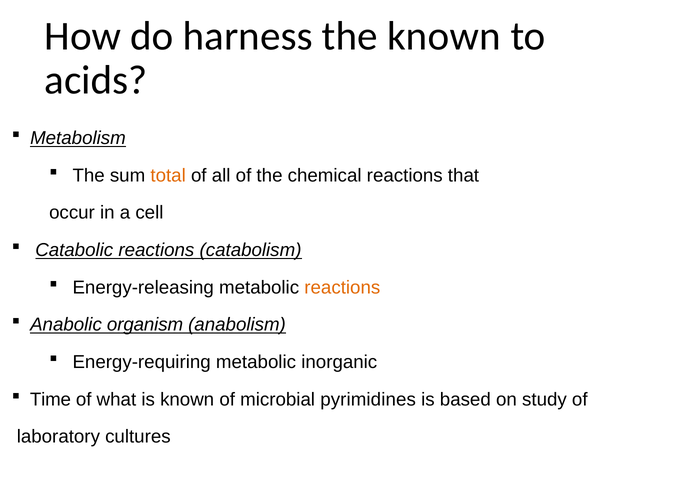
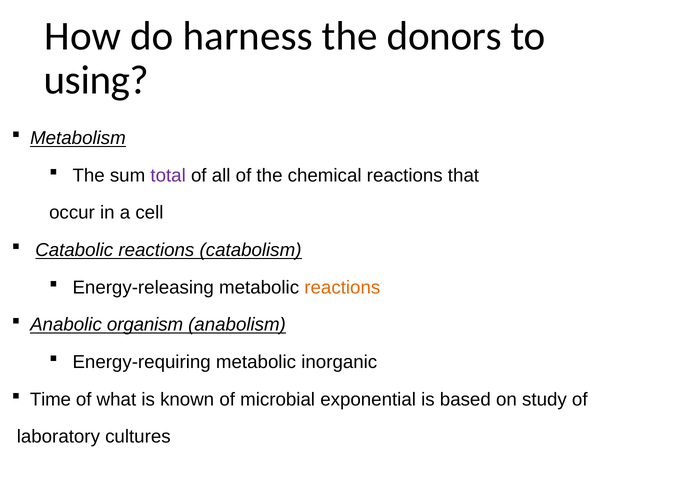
the known: known -> donors
acids: acids -> using
total colour: orange -> purple
pyrimidines: pyrimidines -> exponential
